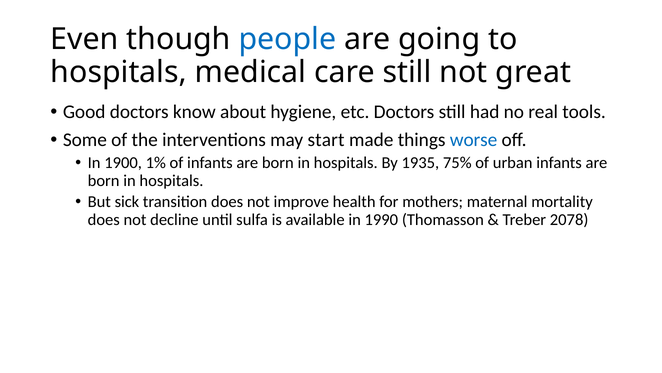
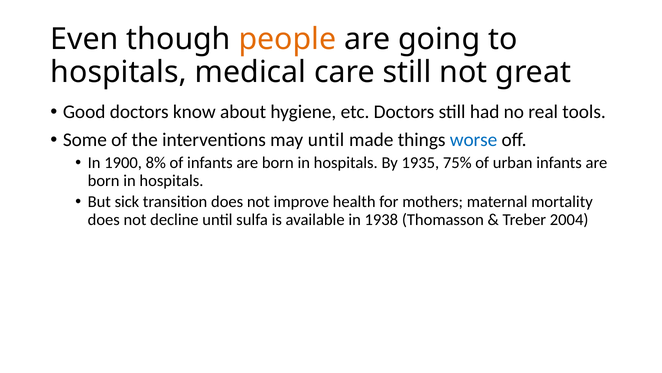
people colour: blue -> orange
may start: start -> until
1%: 1% -> 8%
1990: 1990 -> 1938
2078: 2078 -> 2004
